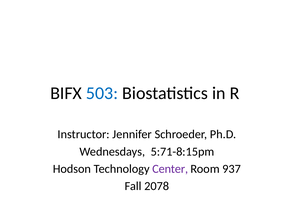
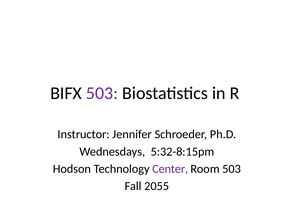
503 at (102, 93) colour: blue -> purple
5:71-8:15pm: 5:71-8:15pm -> 5:32-8:15pm
Room 937: 937 -> 503
2078: 2078 -> 2055
